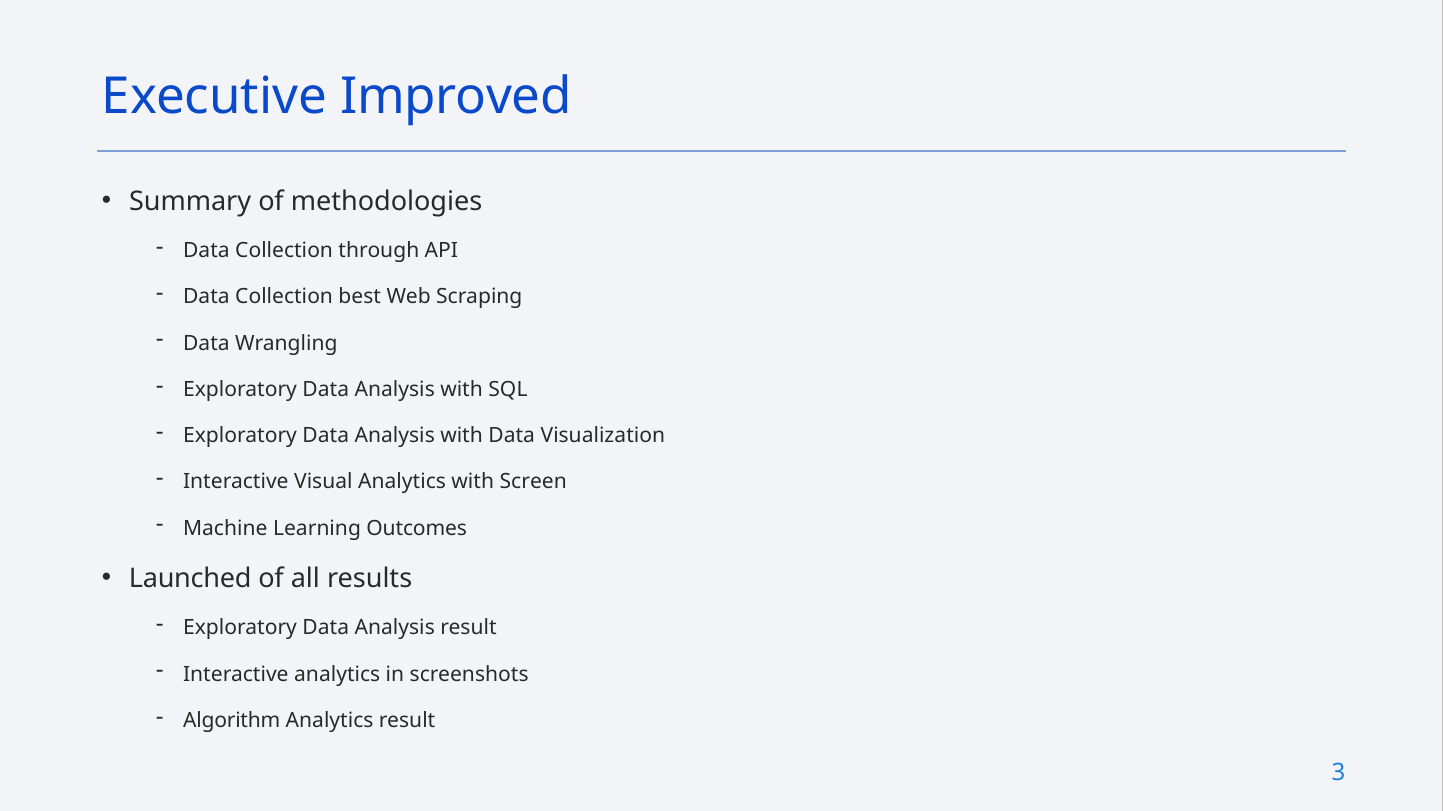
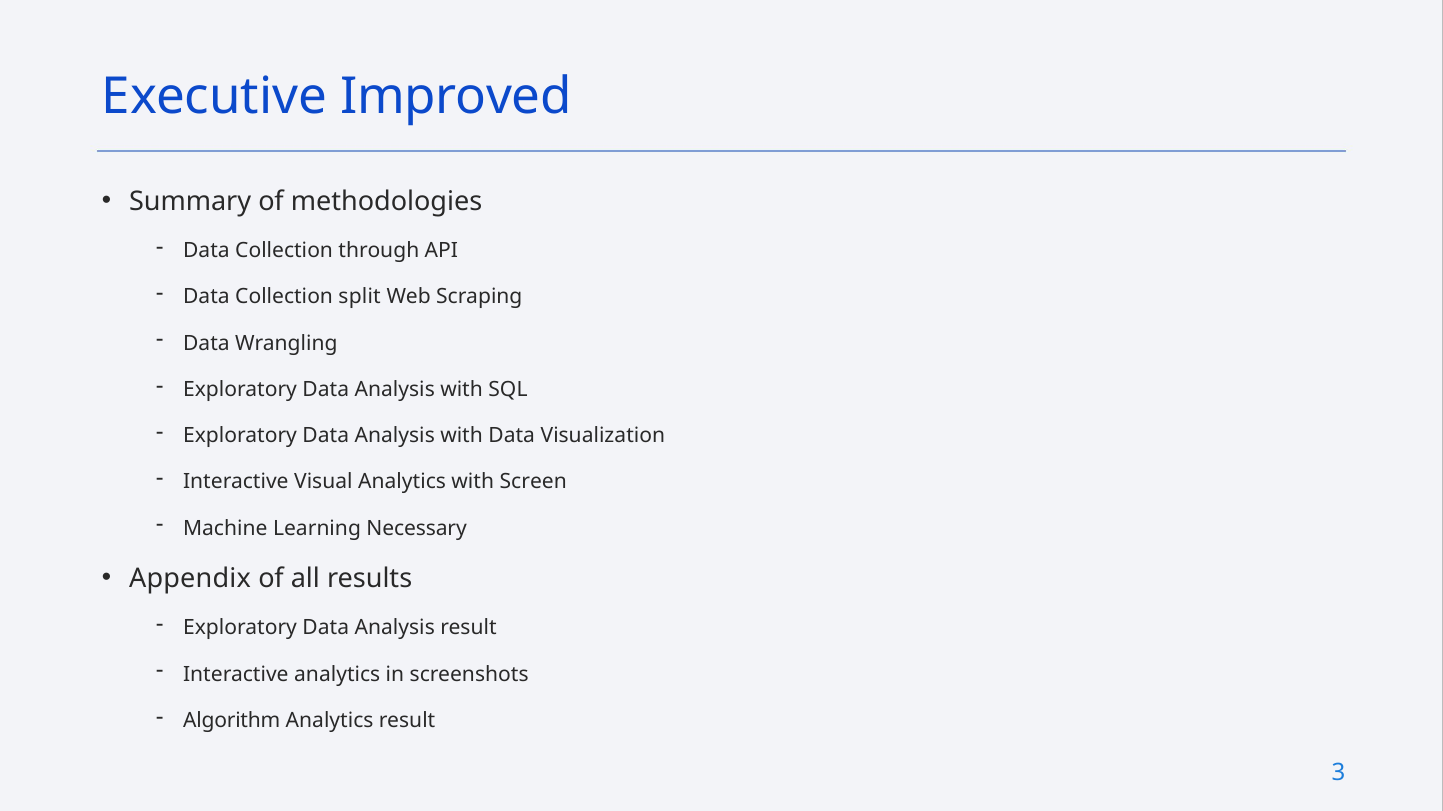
best: best -> split
Outcomes: Outcomes -> Necessary
Launched: Launched -> Appendix
